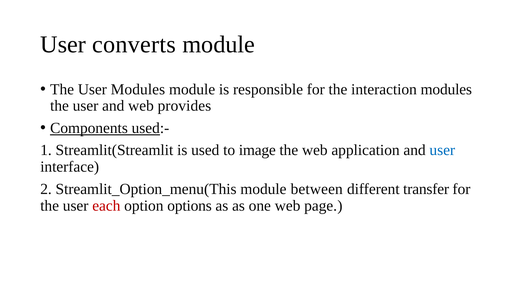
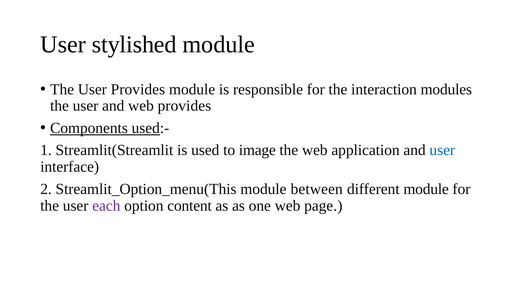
converts: converts -> stylished
User Modules: Modules -> Provides
different transfer: transfer -> module
each colour: red -> purple
options: options -> content
